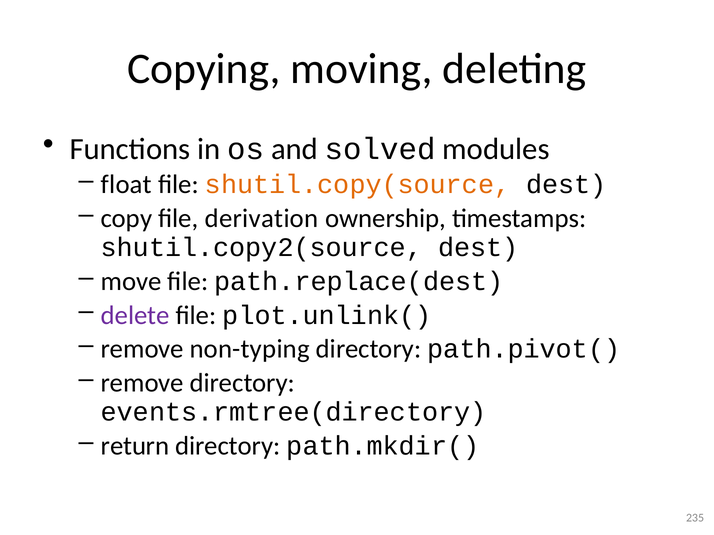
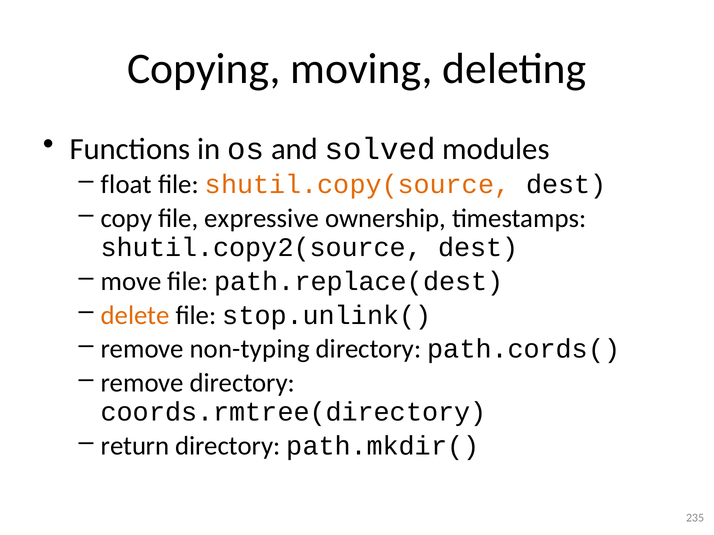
derivation: derivation -> expressive
delete colour: purple -> orange
plot.unlink(: plot.unlink( -> stop.unlink(
path.pivot(: path.pivot( -> path.cords(
events.rmtree(directory: events.rmtree(directory -> coords.rmtree(directory
